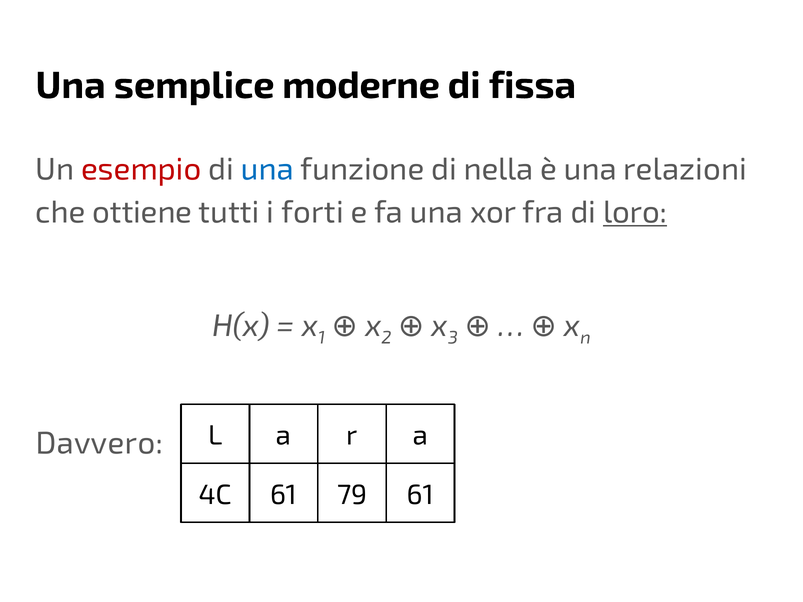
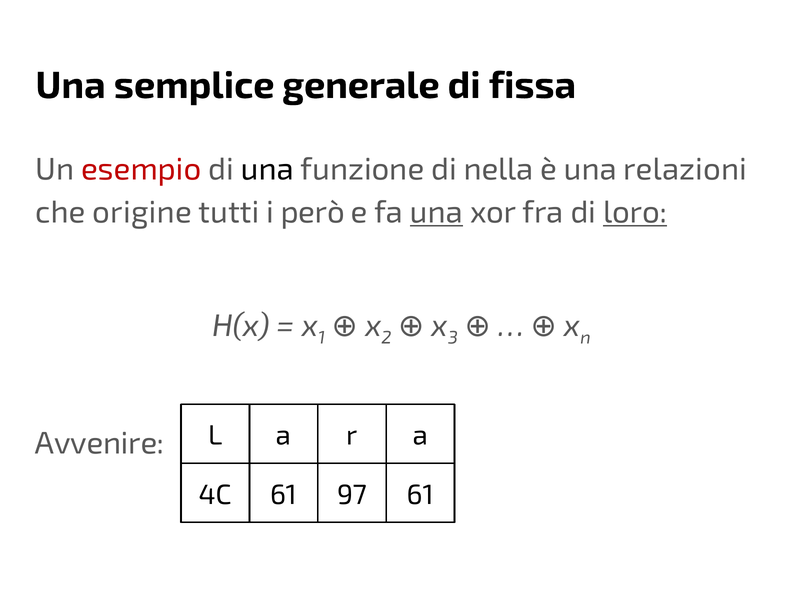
moderne: moderne -> generale
una at (267, 169) colour: blue -> black
ottiene: ottiene -> origine
forti: forti -> però
una at (437, 212) underline: none -> present
Davvero: Davvero -> Avvenire
79: 79 -> 97
